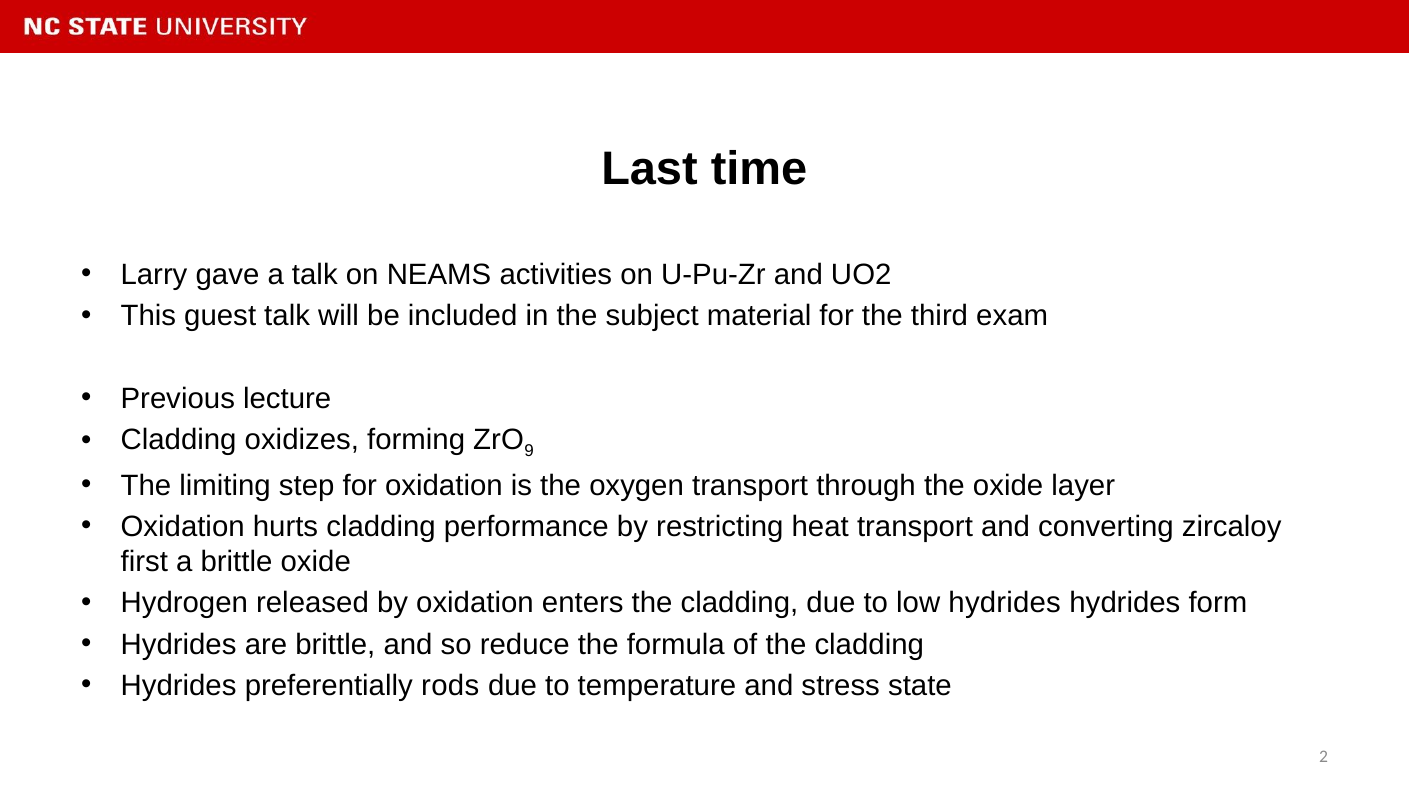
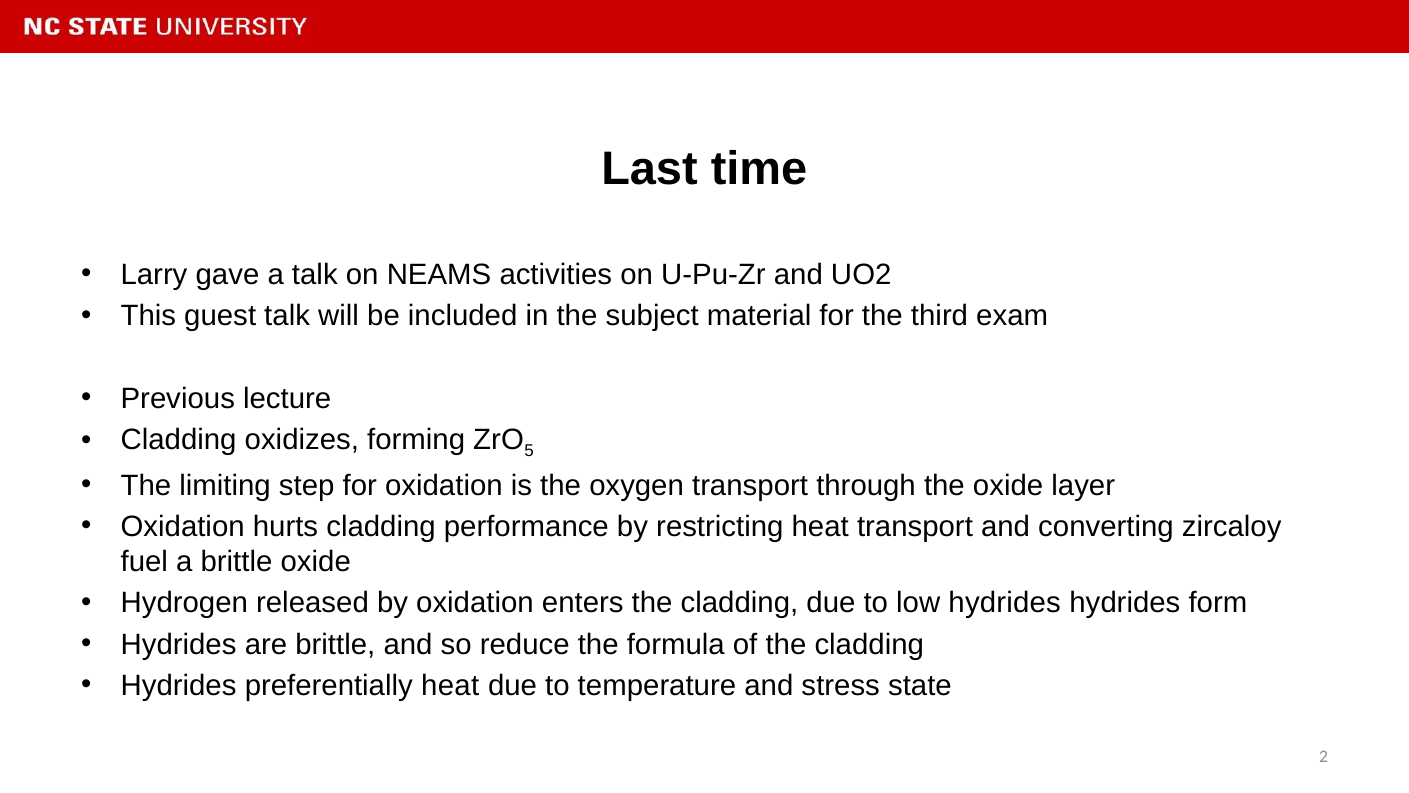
9: 9 -> 5
first: first -> fuel
preferentially rods: rods -> heat
